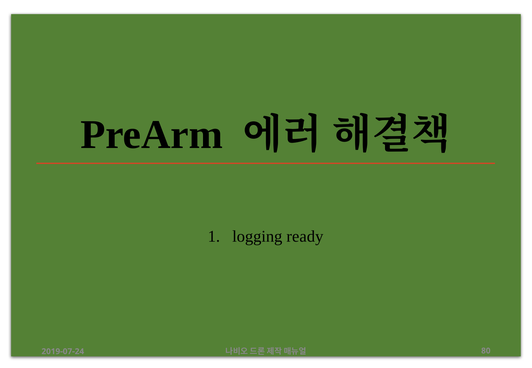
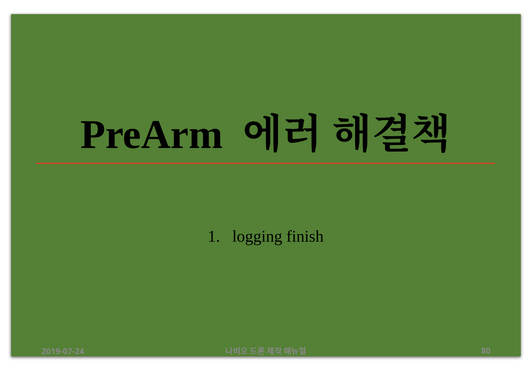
ready: ready -> finish
